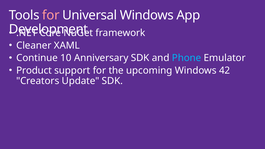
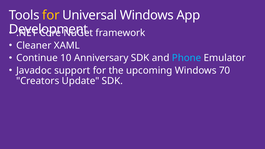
for at (51, 15) colour: pink -> yellow
Product: Product -> Javadoc
42: 42 -> 70
